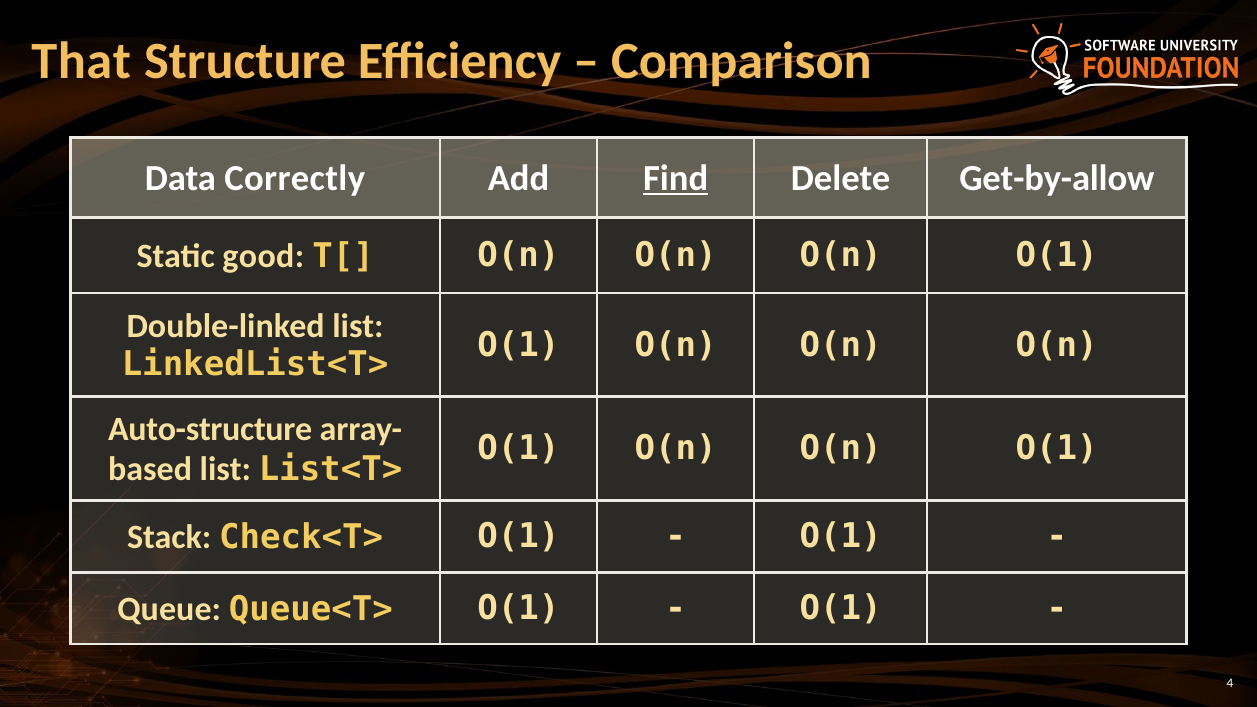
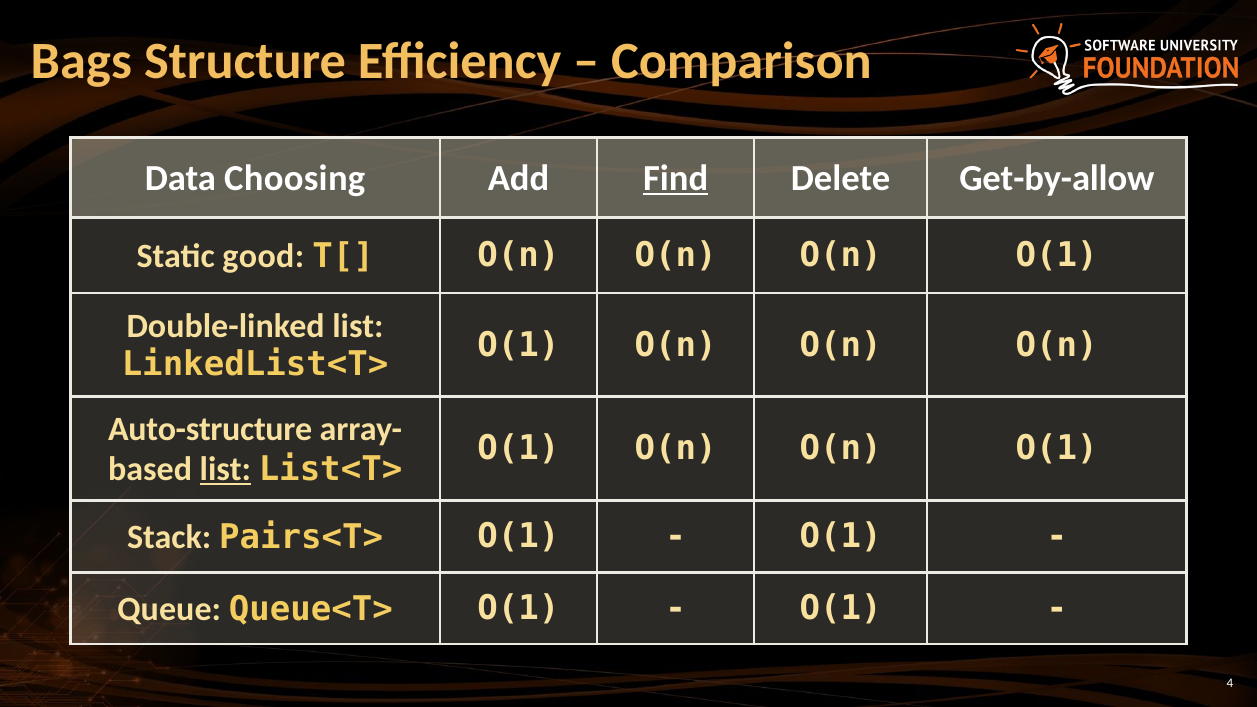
That: That -> Bags
Correctly: Correctly -> Choosing
list at (225, 469) underline: none -> present
Check<T>: Check<T> -> Pairs<T>
